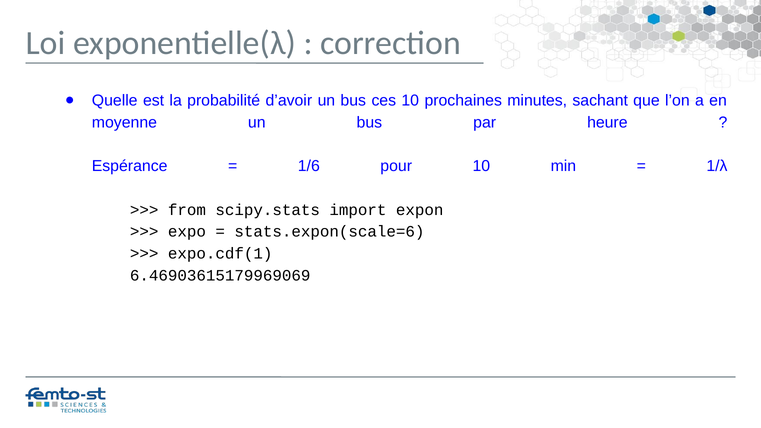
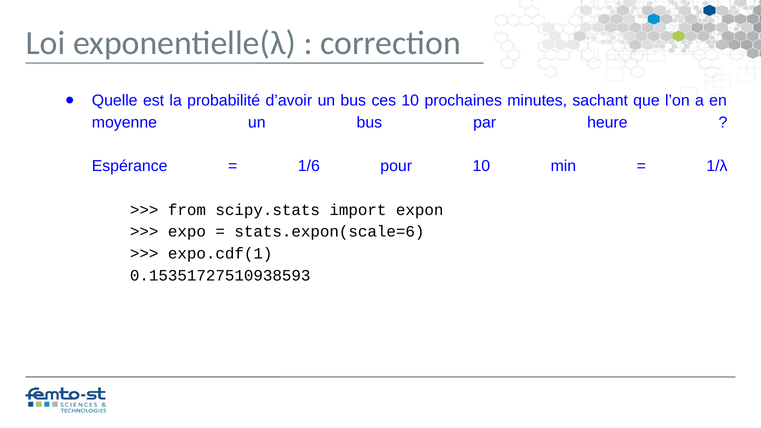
6.46903615179969069: 6.46903615179969069 -> 0.15351727510938593
